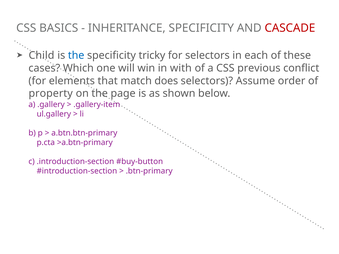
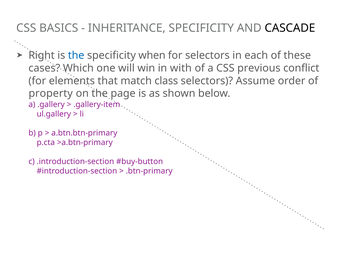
CASCADE colour: red -> black
Child: Child -> Right
tricky: tricky -> when
does: does -> class
